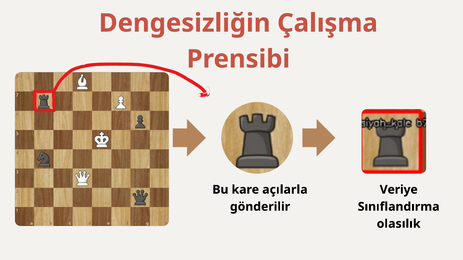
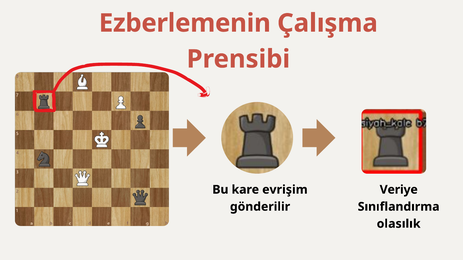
Dengesizliğin: Dengesizliğin -> Ezberlemenin
açılarla: açılarla -> evrişim
